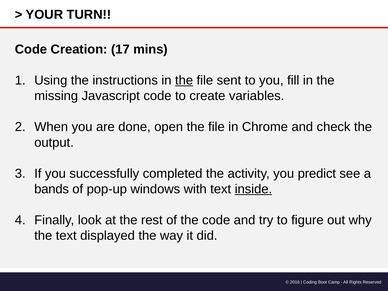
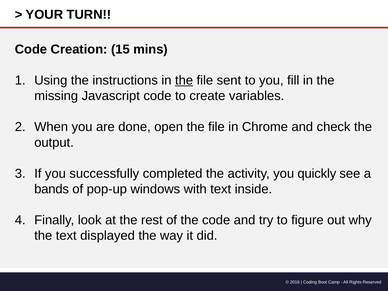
17: 17 -> 15
predict: predict -> quickly
inside underline: present -> none
